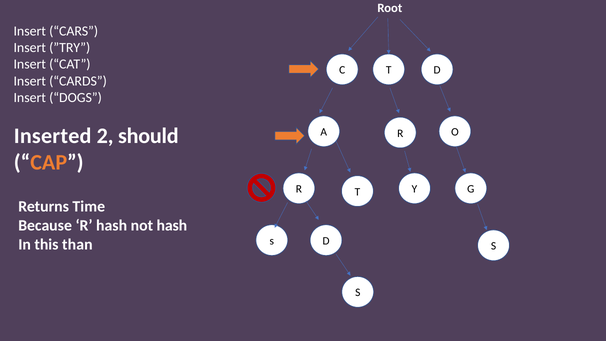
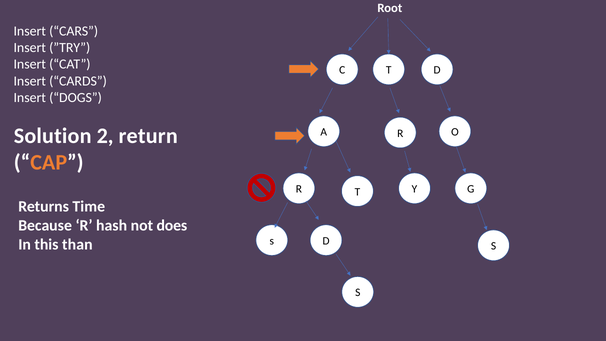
Inserted: Inserted -> Solution
should: should -> return
not hash: hash -> does
